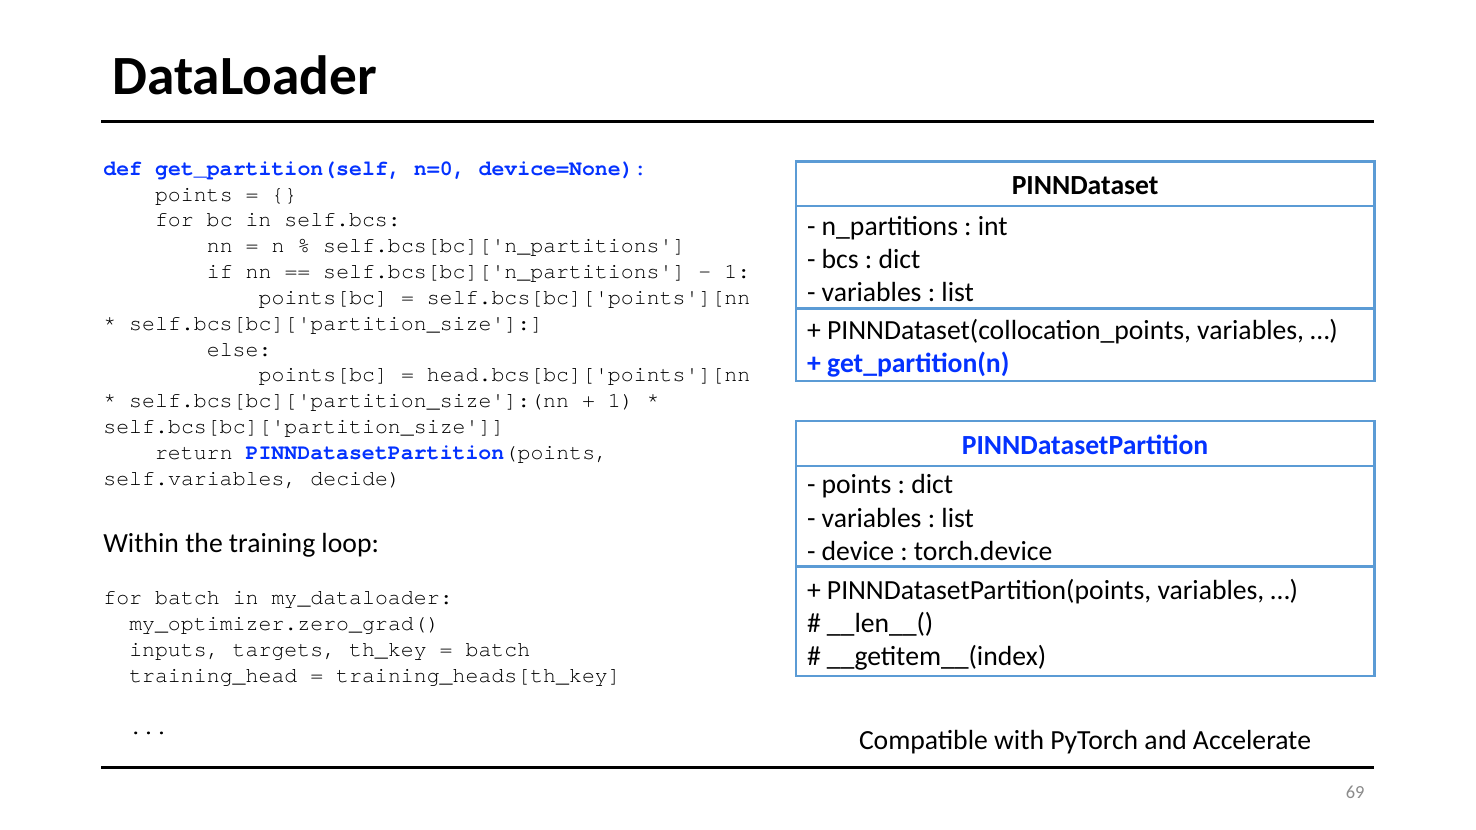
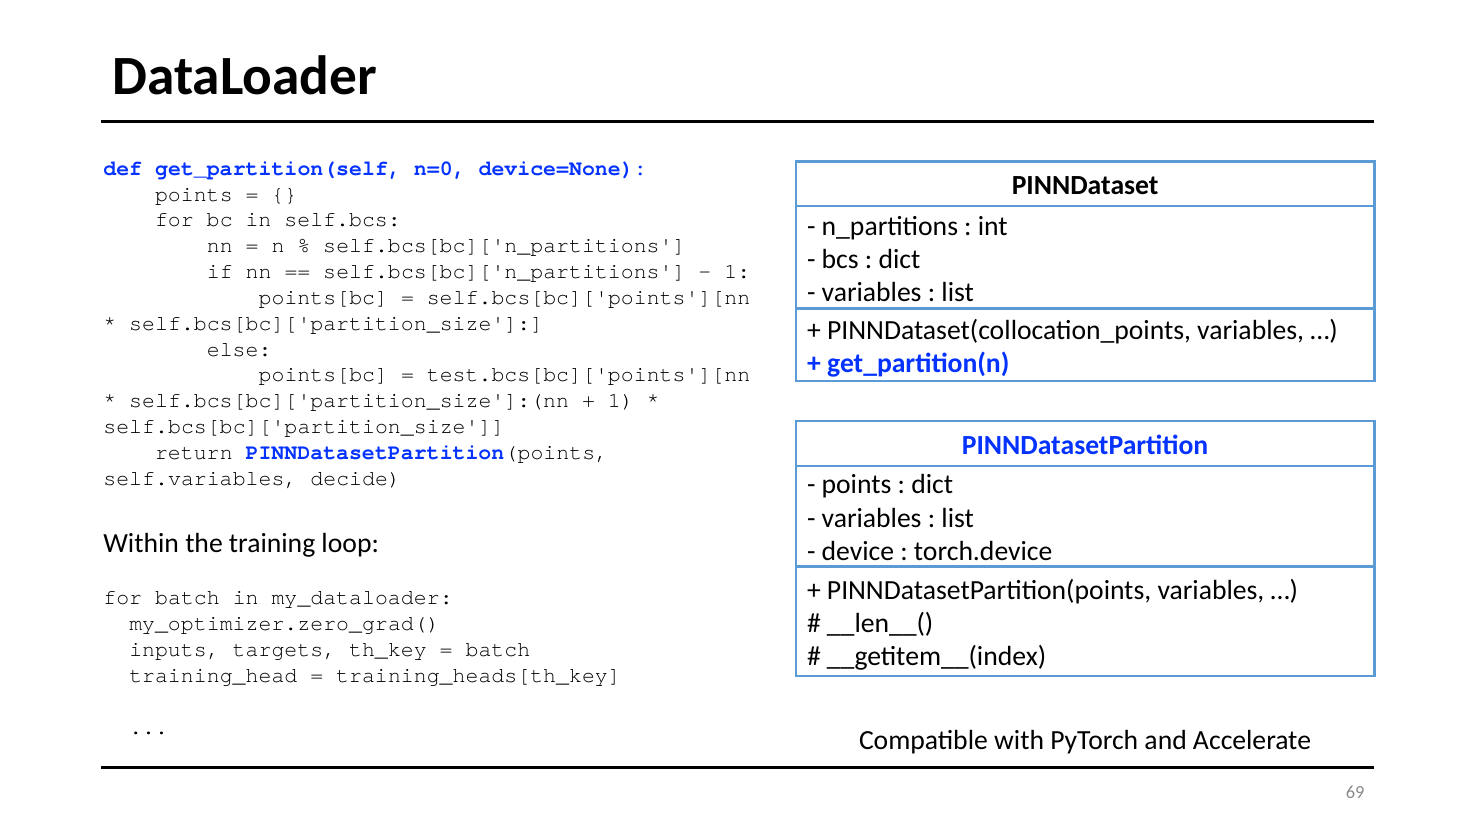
head.bcs[bc]['points'][nn: head.bcs[bc]['points'][nn -> test.bcs[bc]['points'][nn
